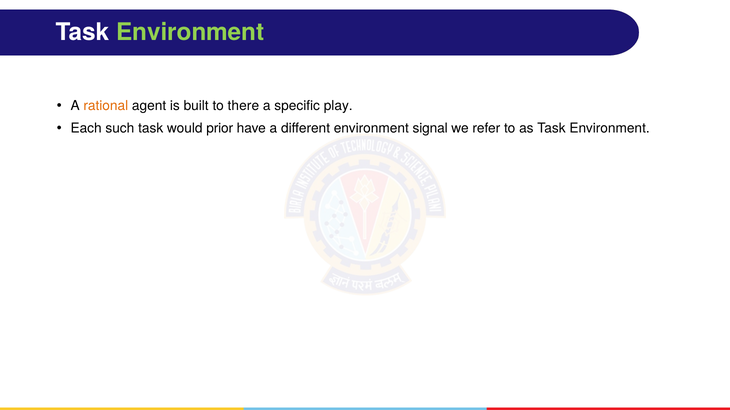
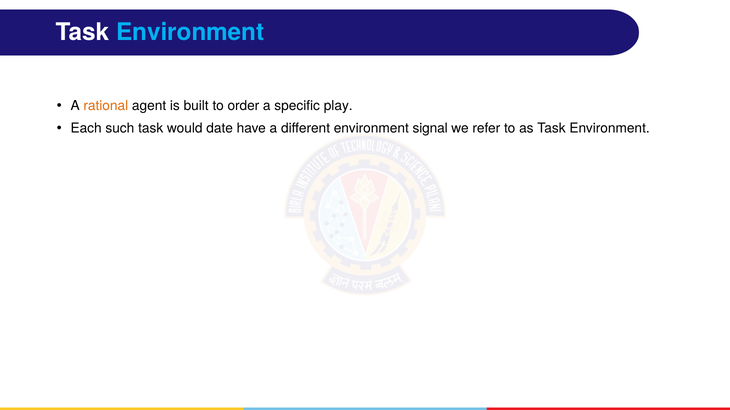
Environment at (190, 32) colour: light green -> light blue
there: there -> order
prior: prior -> date
